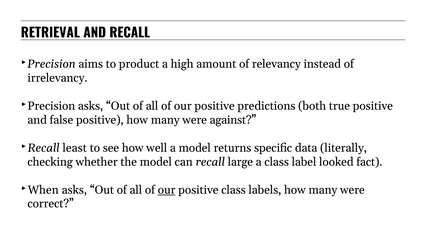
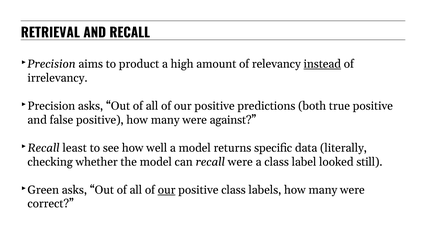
instead underline: none -> present
recall large: large -> were
fact: fact -> still
When: When -> Green
